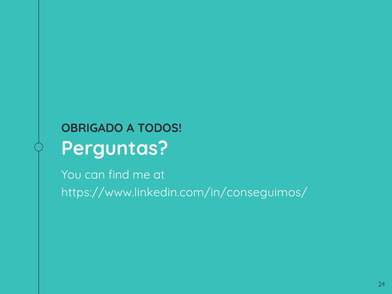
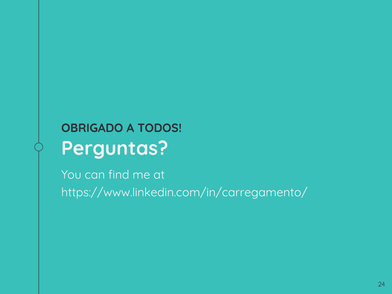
https://www.linkedin.com/in/conseguimos/: https://www.linkedin.com/in/conseguimos/ -> https://www.linkedin.com/in/carregamento/
